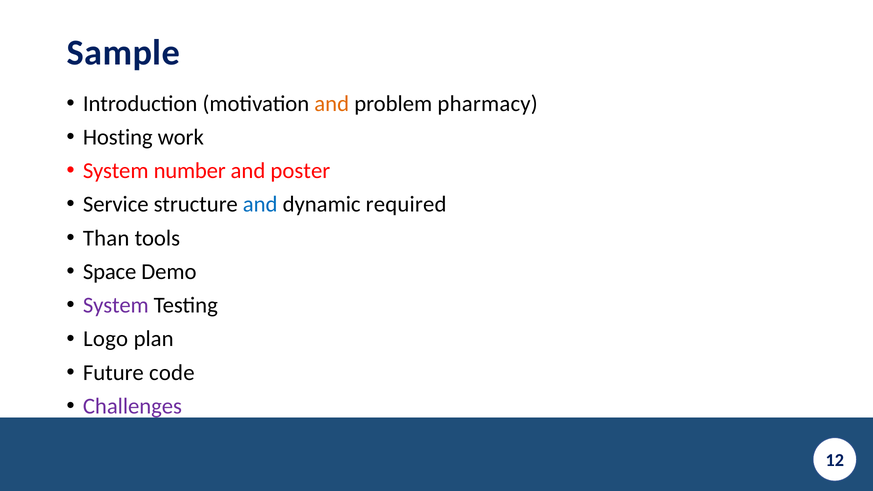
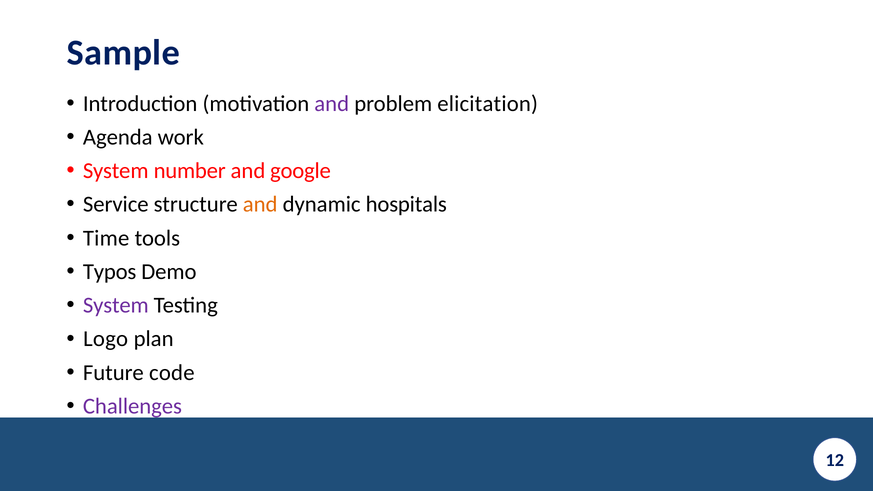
and at (332, 104) colour: orange -> purple
pharmacy: pharmacy -> elicitation
Hosting: Hosting -> Agenda
poster: poster -> google
and at (260, 204) colour: blue -> orange
required: required -> hospitals
Than: Than -> Time
Space: Space -> Typos
